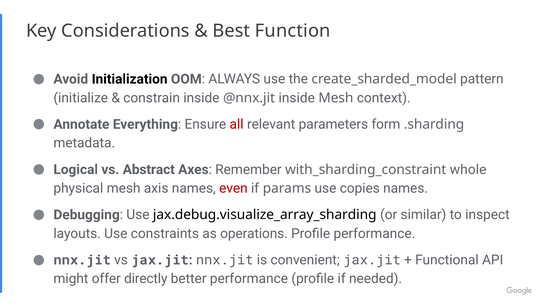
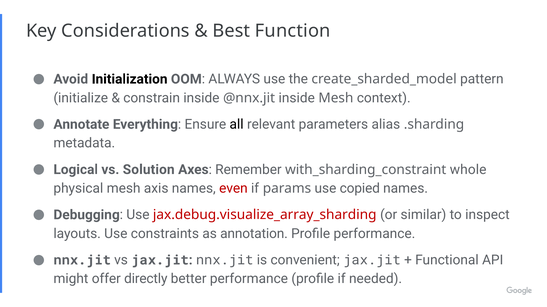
all colour: red -> black
form: form -> alias
Abstract: Abstract -> Solution
copies: copies -> copied
jax.debug.visualize_array_sharding colour: black -> red
operations: operations -> annotation
